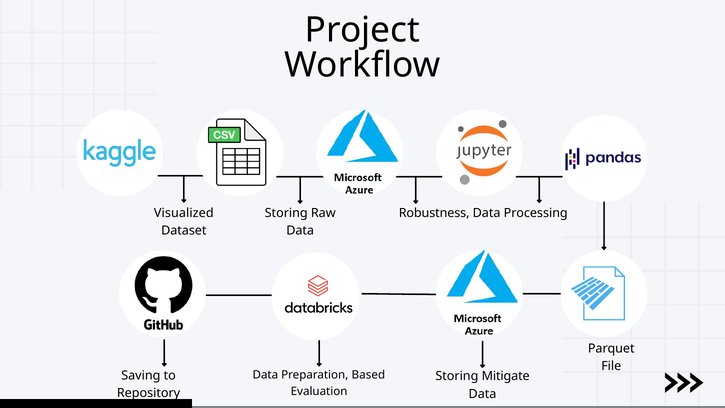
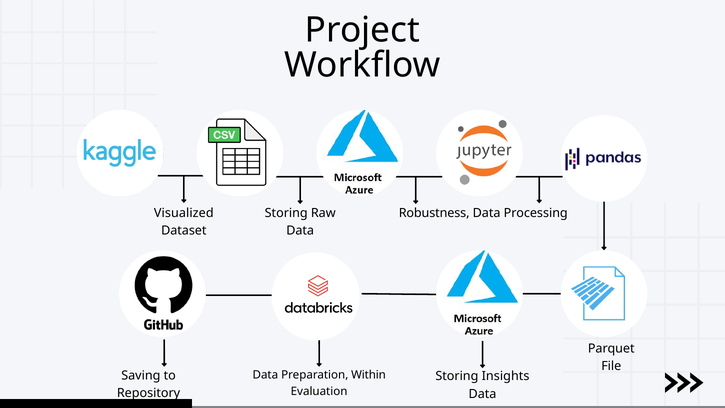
Based: Based -> Within
Mitigate: Mitigate -> Insights
